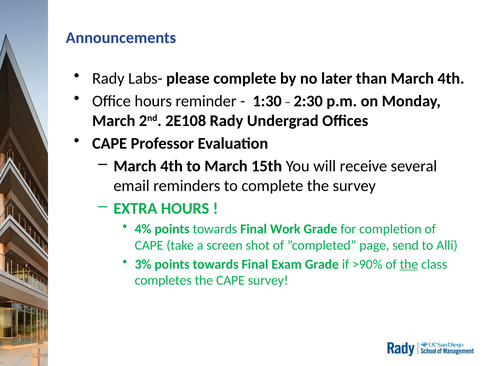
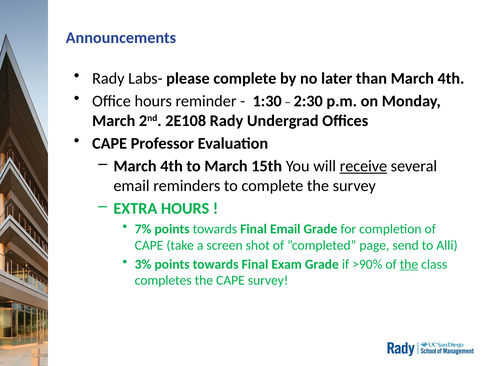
receive underline: none -> present
4%: 4% -> 7%
Final Work: Work -> Email
